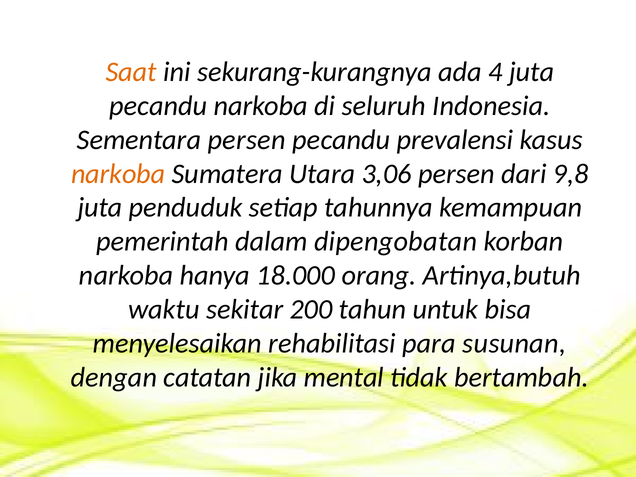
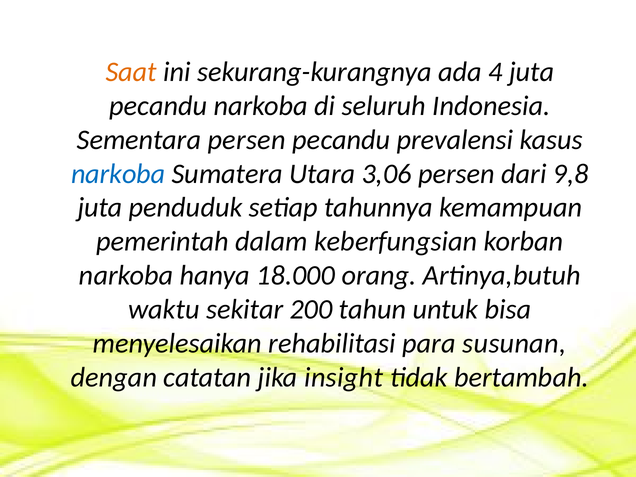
narkoba at (118, 174) colour: orange -> blue
dipengobatan: dipengobatan -> keberfungsian
mental: mental -> insight
